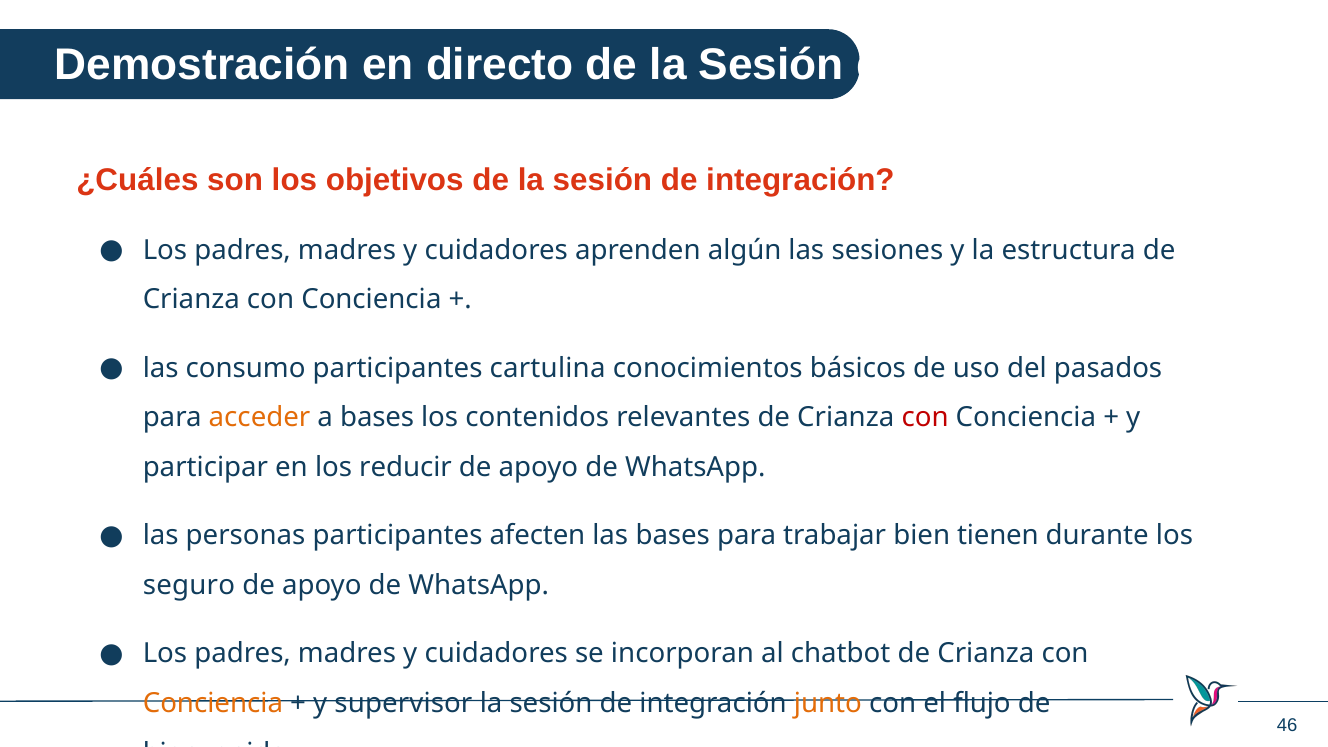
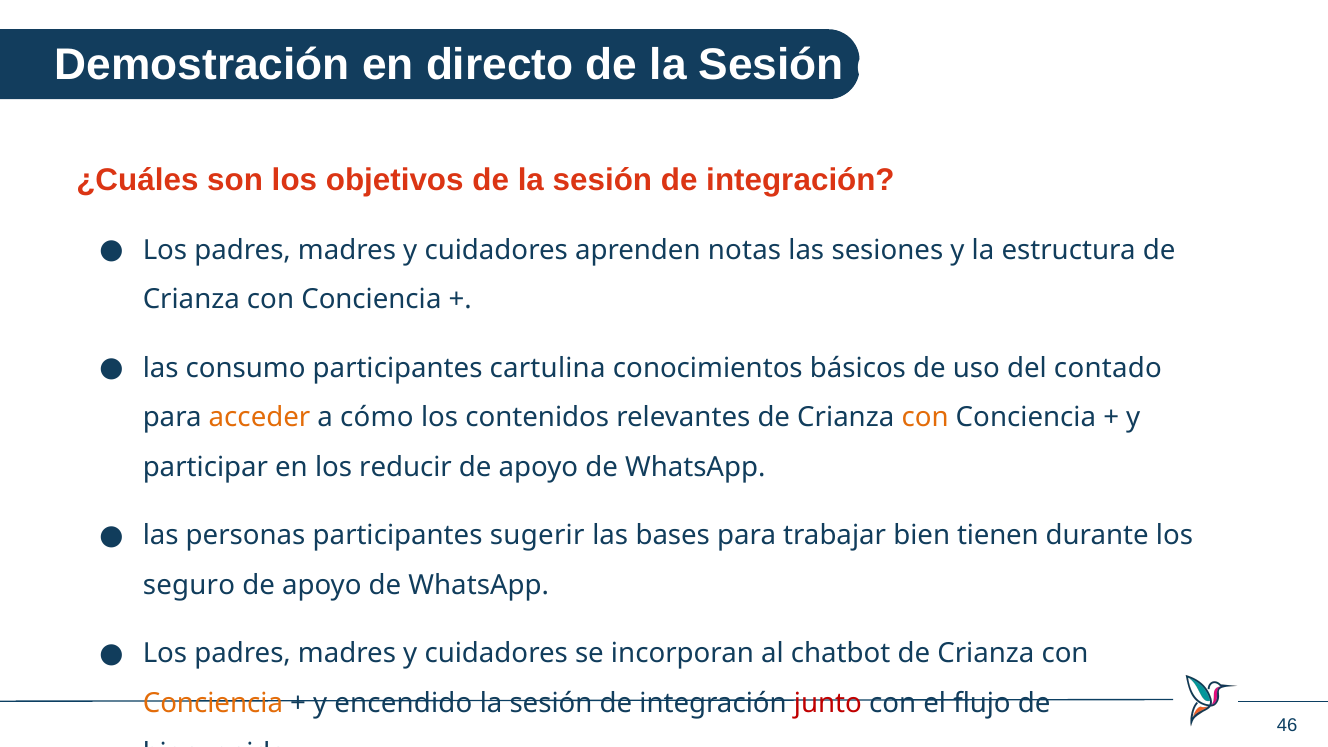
algún: algún -> notas
pasados: pasados -> contado
a bases: bases -> cómo
con at (925, 418) colour: red -> orange
afecten: afecten -> sugerir
supervisor: supervisor -> encendido
junto colour: orange -> red
